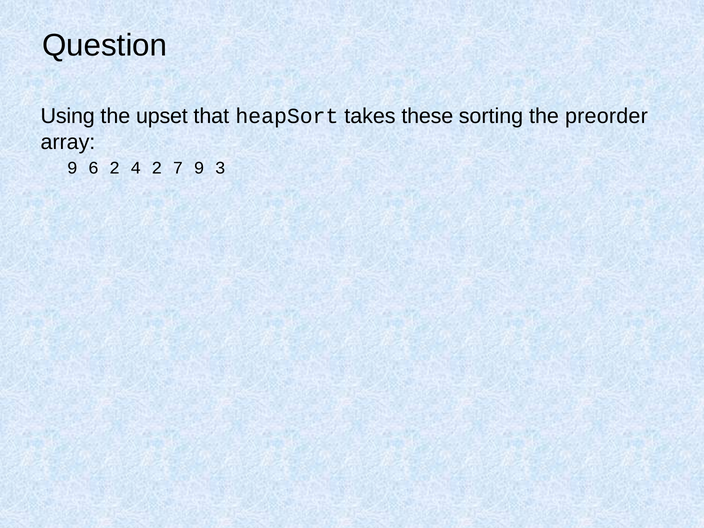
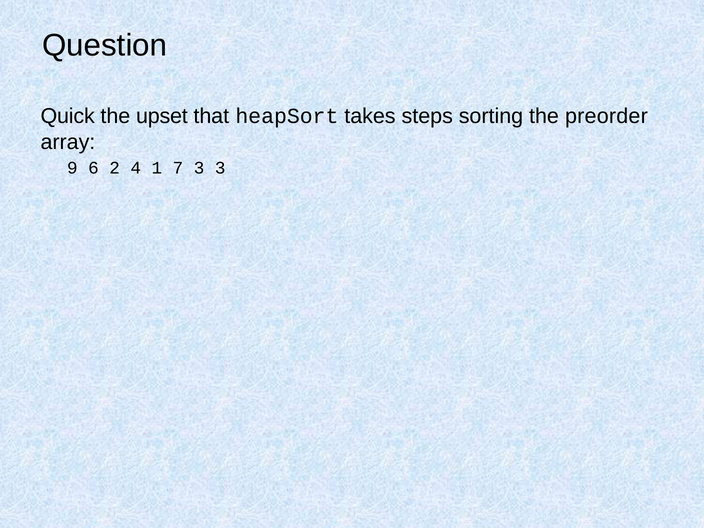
Using: Using -> Quick
these: these -> steps
4 2: 2 -> 1
7 9: 9 -> 3
